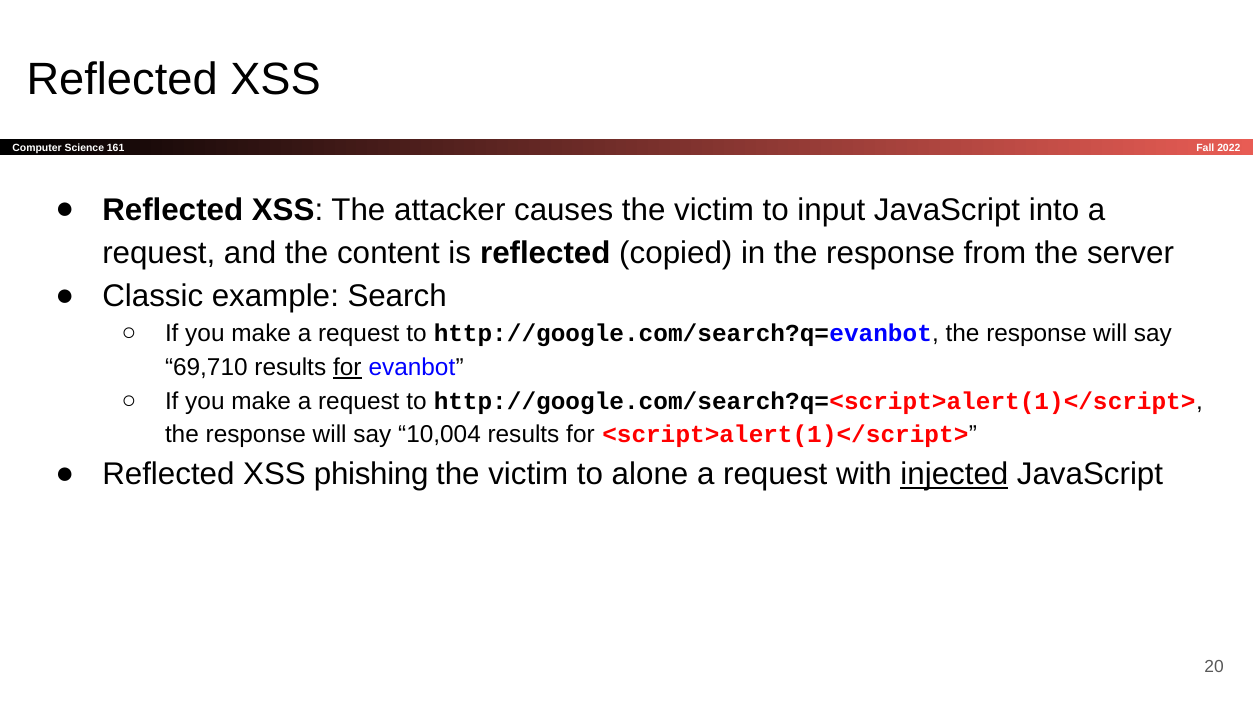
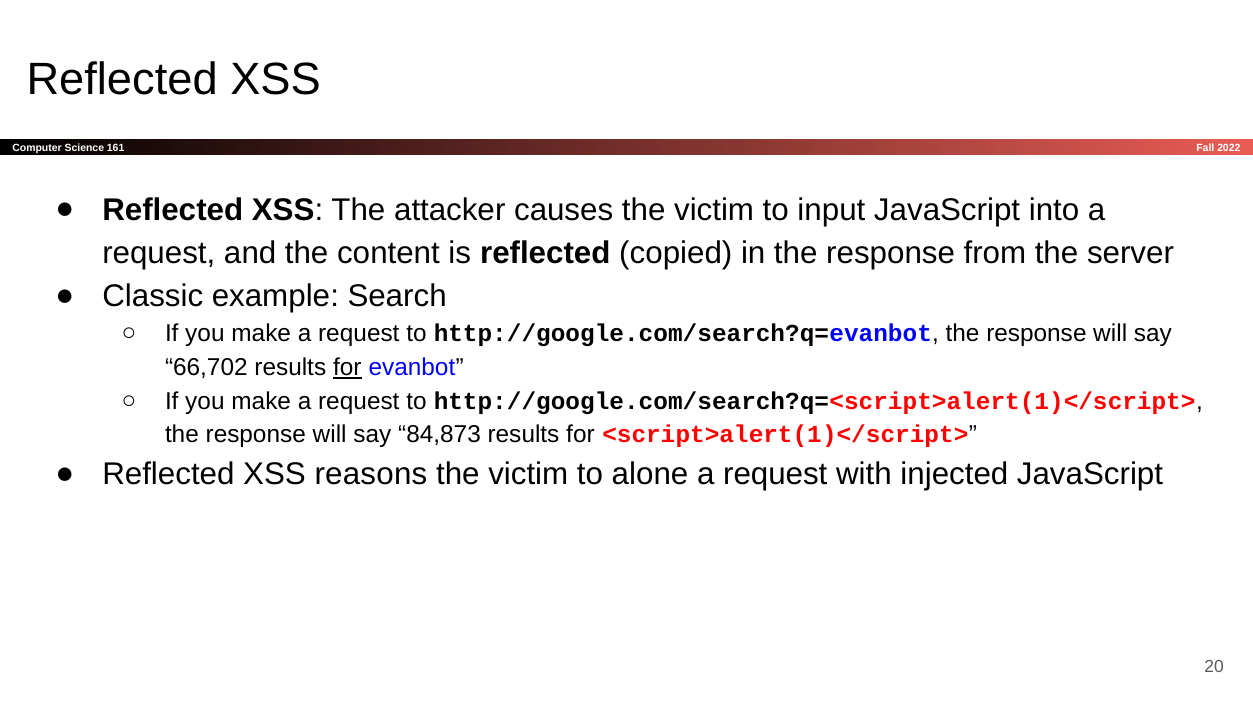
69,710: 69,710 -> 66,702
10,004: 10,004 -> 84,873
phishing: phishing -> reasons
injected underline: present -> none
